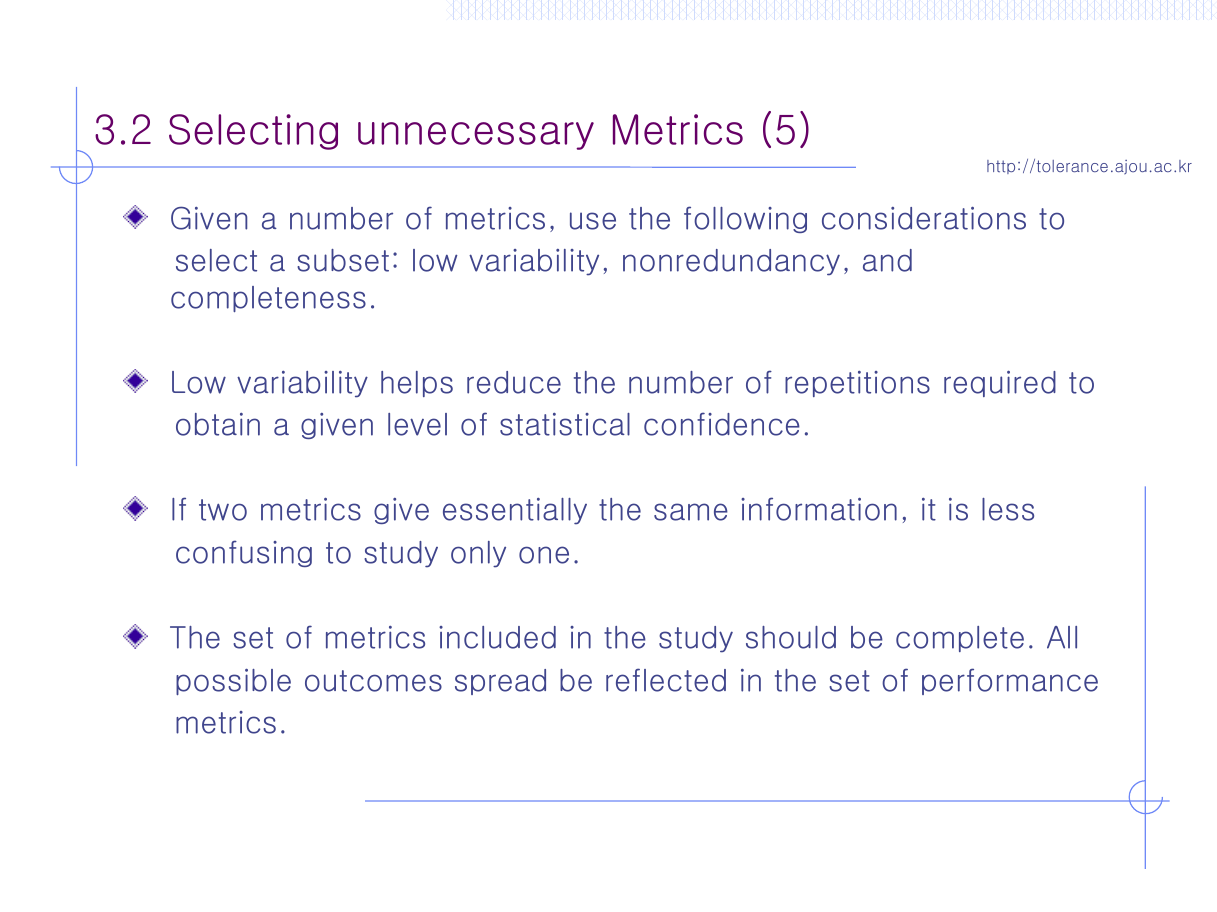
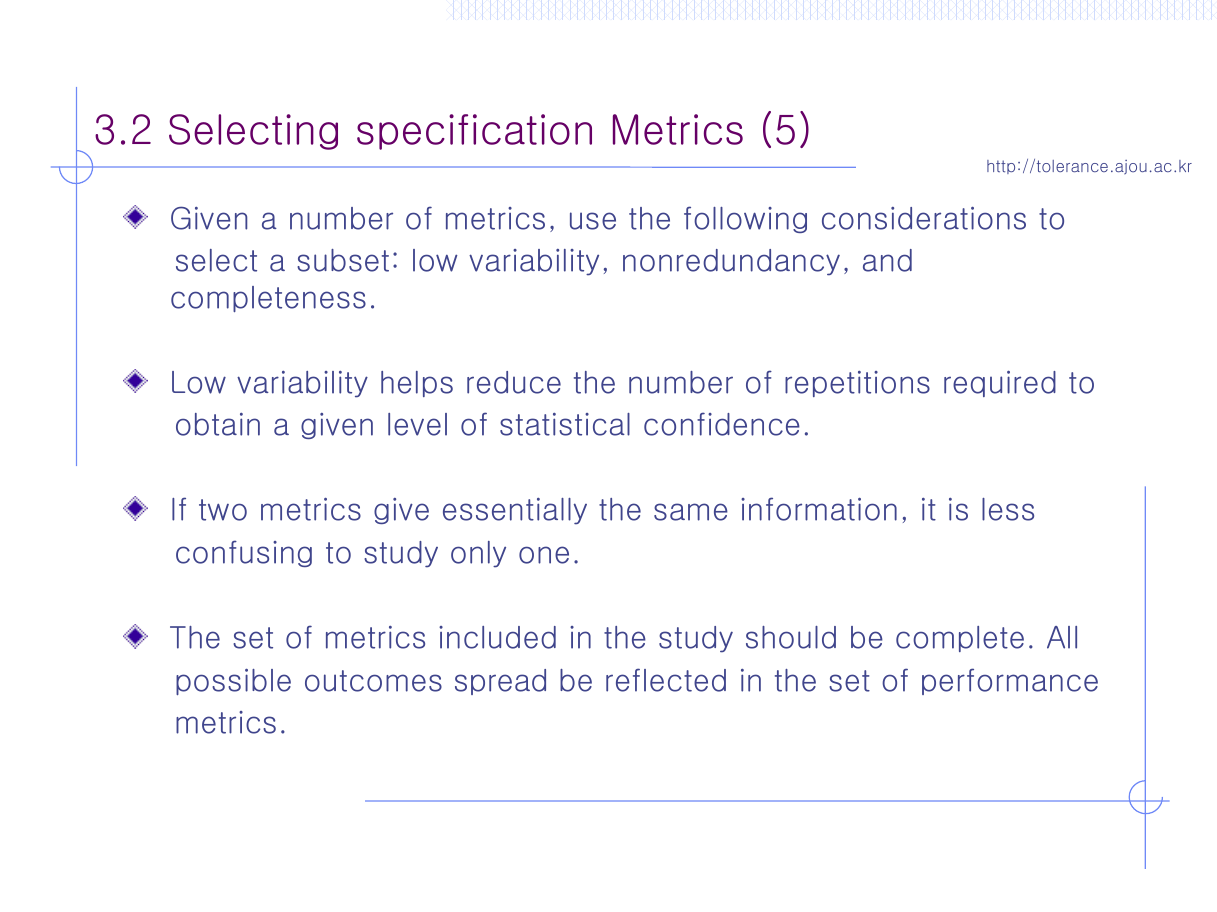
unnecessary: unnecessary -> specification
